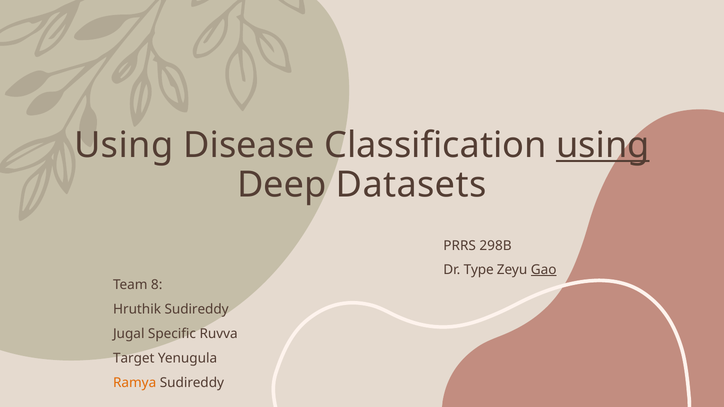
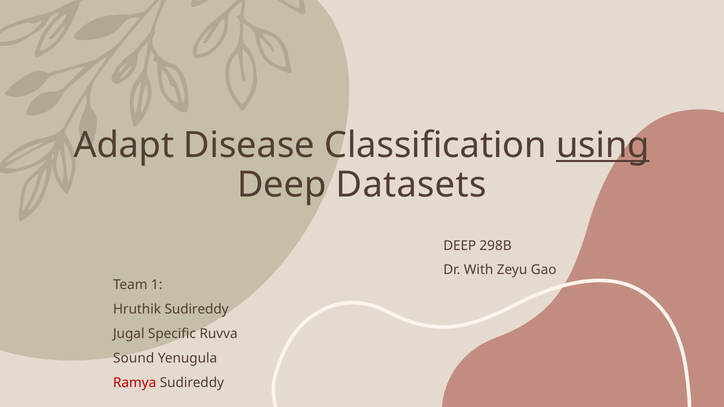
Using at (124, 146): Using -> Adapt
PRRS at (460, 246): PRRS -> DEEP
Type: Type -> With
Gao underline: present -> none
8: 8 -> 1
Target: Target -> Sound
Ramya colour: orange -> red
